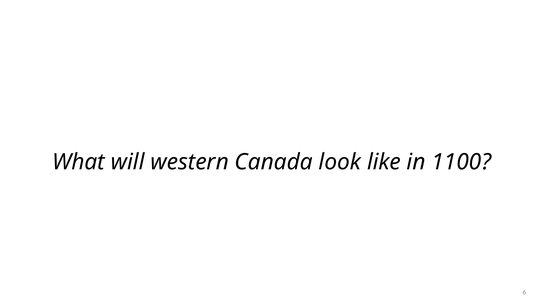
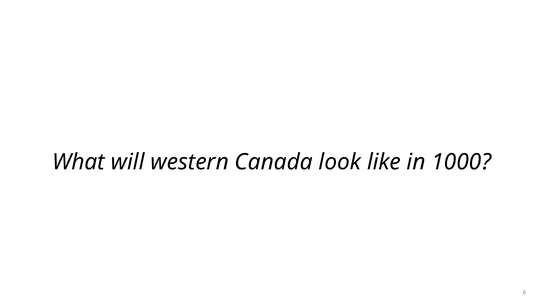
1100: 1100 -> 1000
